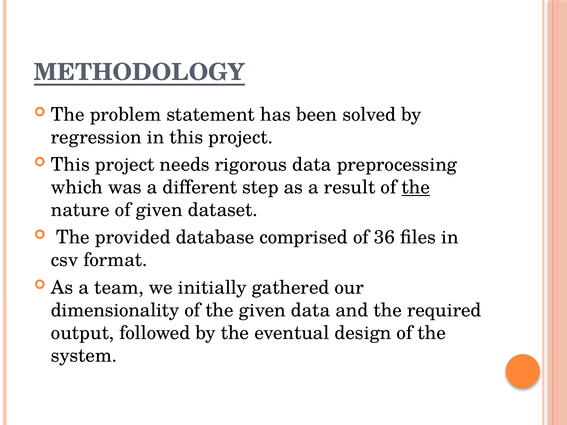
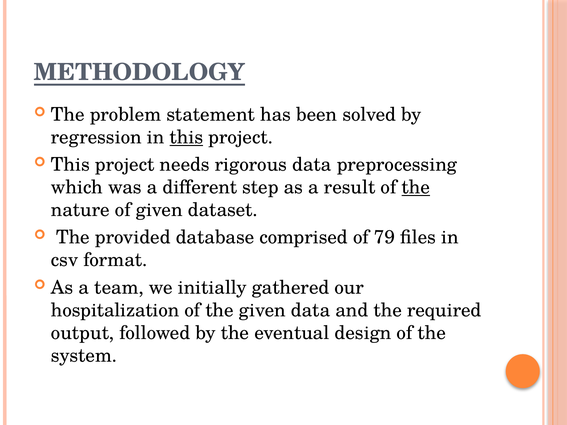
this at (186, 137) underline: none -> present
36: 36 -> 79
dimensionality: dimensionality -> hospitalization
